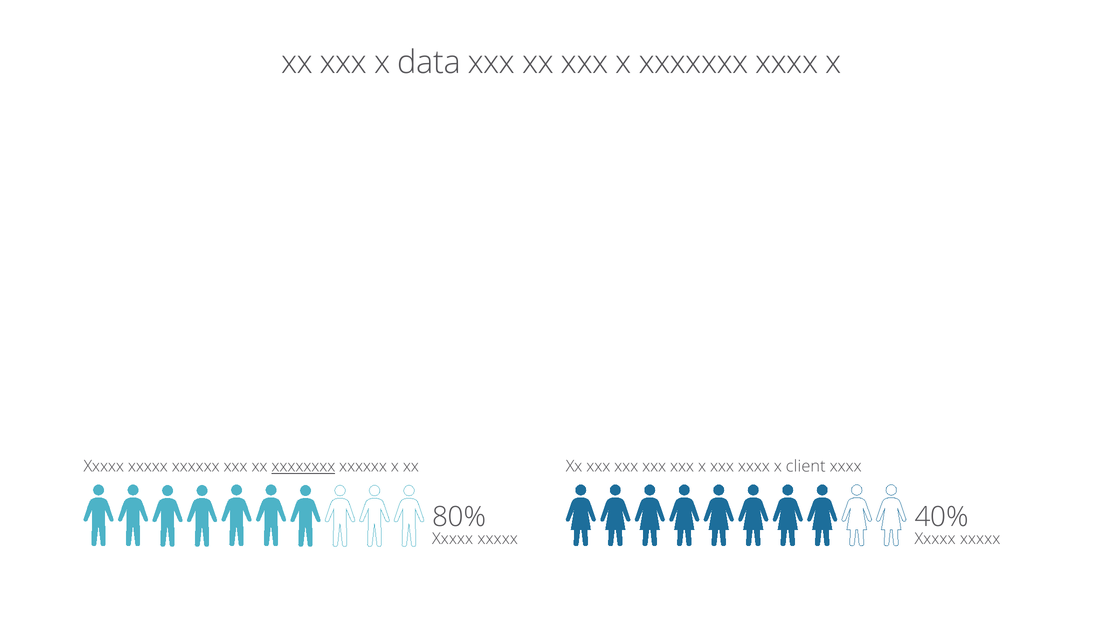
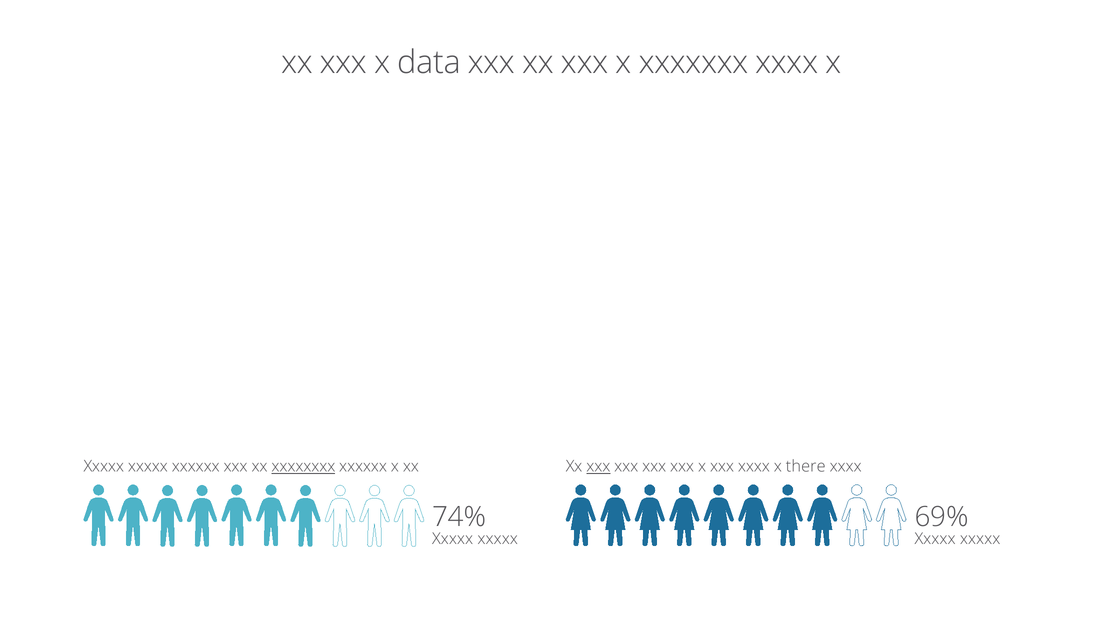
xxx at (598, 466) underline: none -> present
client: client -> there
80%: 80% -> 74%
40%: 40% -> 69%
